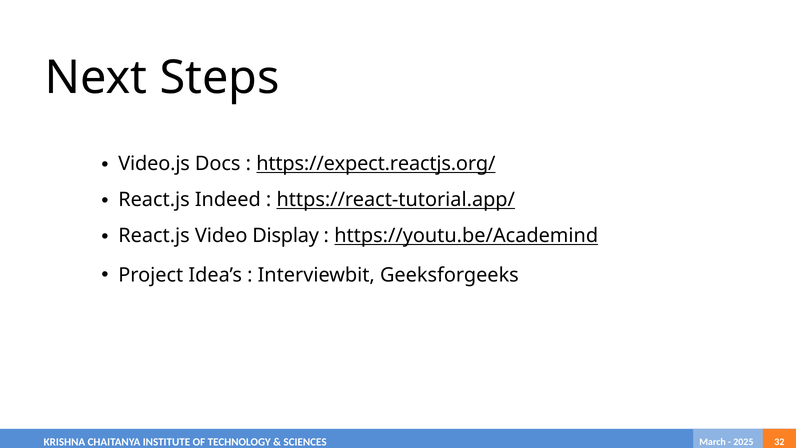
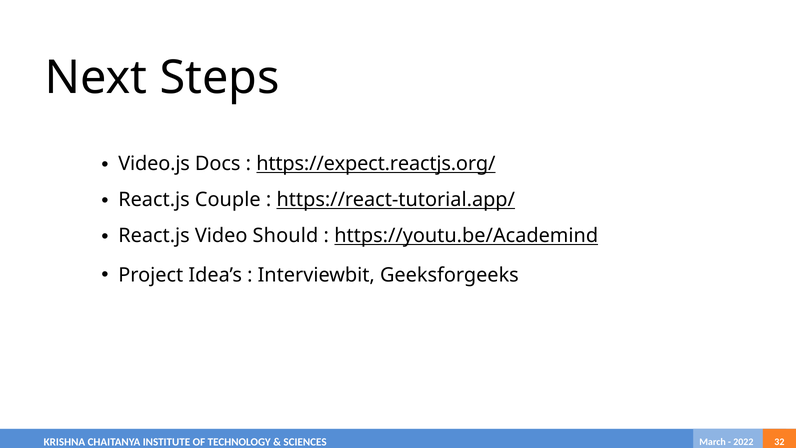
Indeed: Indeed -> Couple
Display: Display -> Should
2025: 2025 -> 2022
